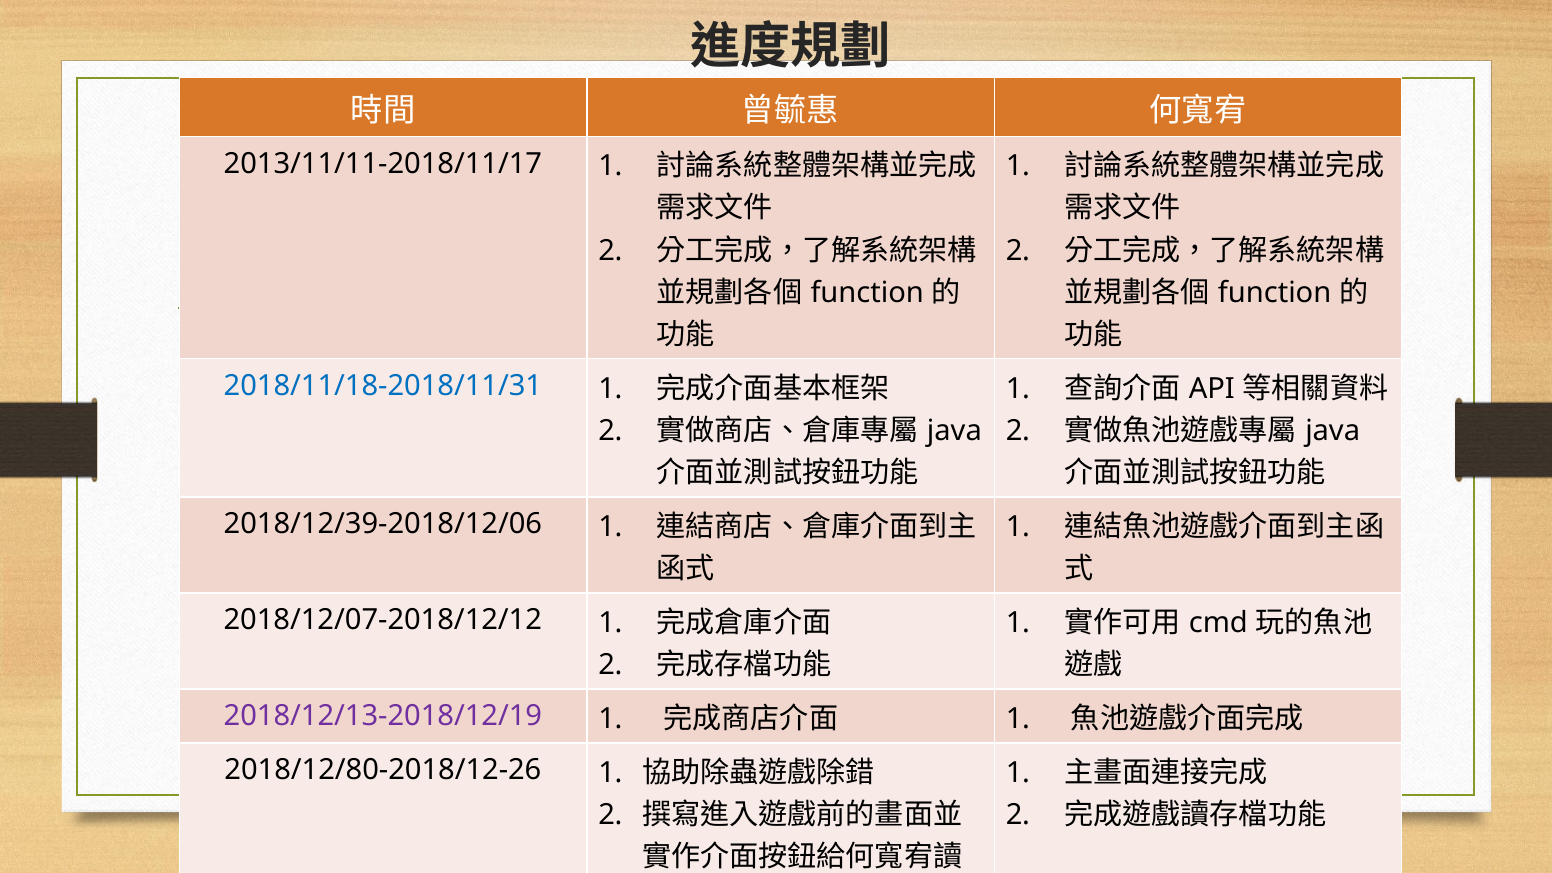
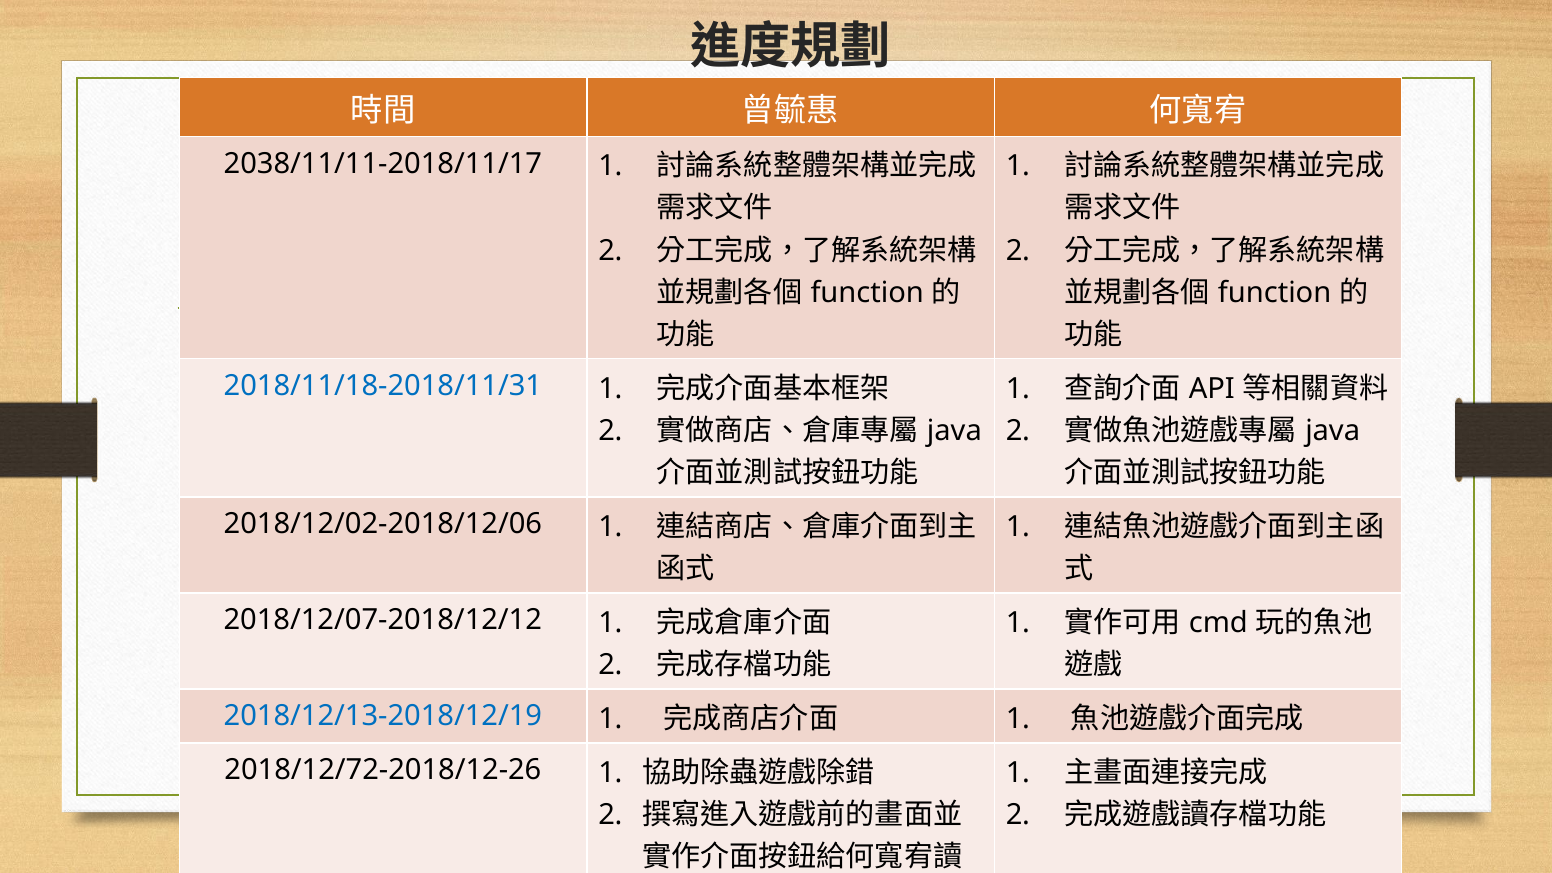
2013/11/11-2018/11/17: 2013/11/11-2018/11/17 -> 2038/11/11-2018/11/17
2018/12/39-2018/12/06: 2018/12/39-2018/12/06 -> 2018/12/02-2018/12/06
2018/12/13-2018/12/19 colour: purple -> blue
2018/12/80-2018/12-26: 2018/12/80-2018/12-26 -> 2018/12/72-2018/12-26
